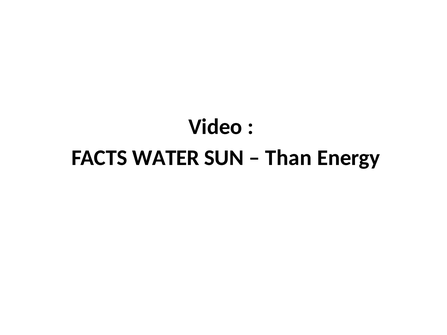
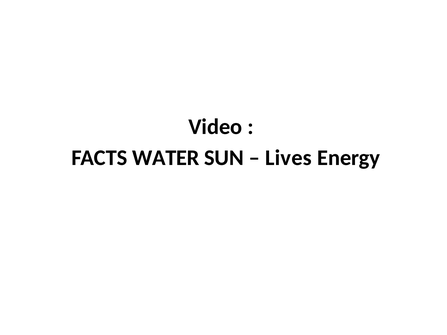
Than: Than -> Lives
